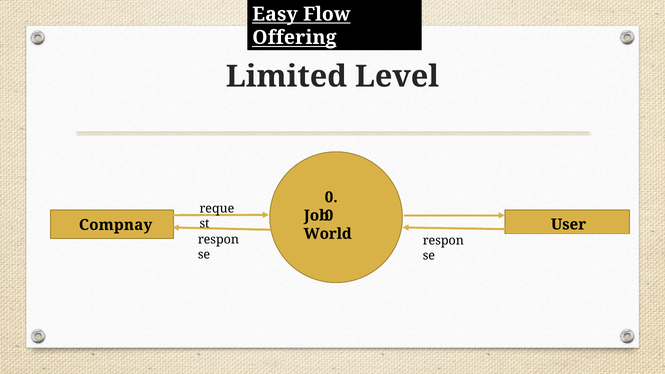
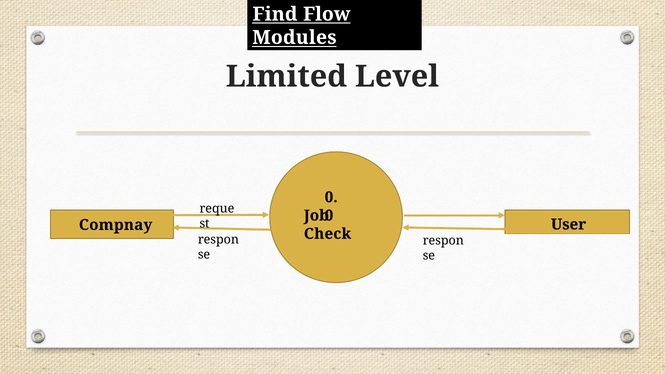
Easy: Easy -> Find
Offering: Offering -> Modules
World: World -> Check
